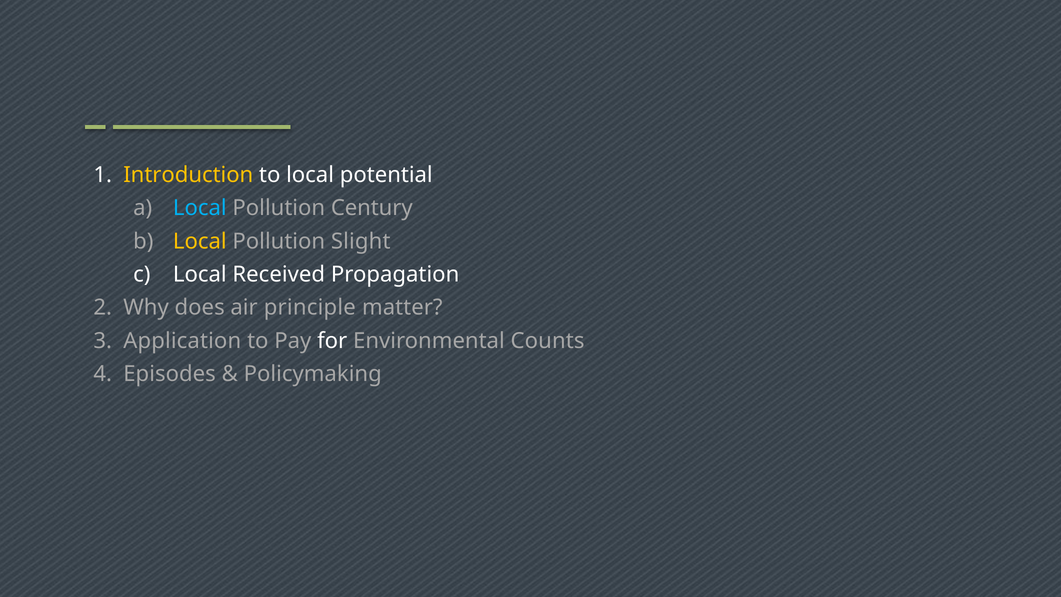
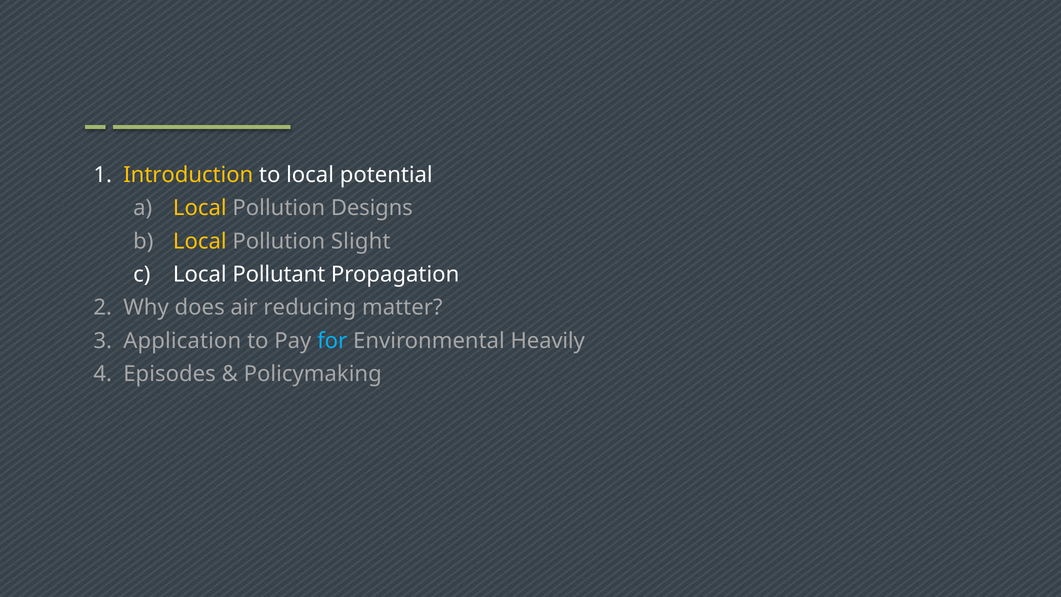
Local at (200, 208) colour: light blue -> yellow
Century: Century -> Designs
Received: Received -> Pollutant
principle: principle -> reducing
for colour: white -> light blue
Counts: Counts -> Heavily
